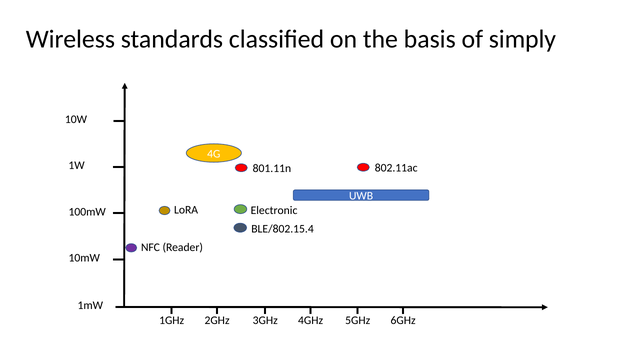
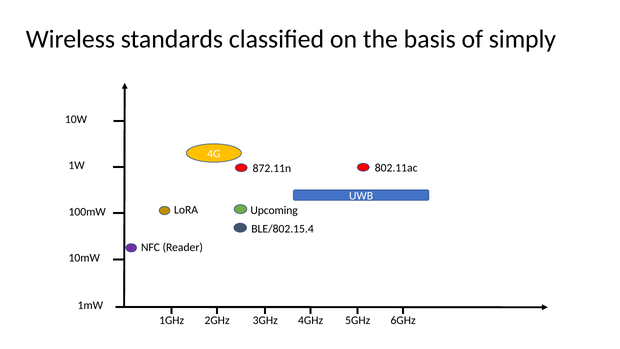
801.11n: 801.11n -> 872.11n
Electronic: Electronic -> Upcoming
